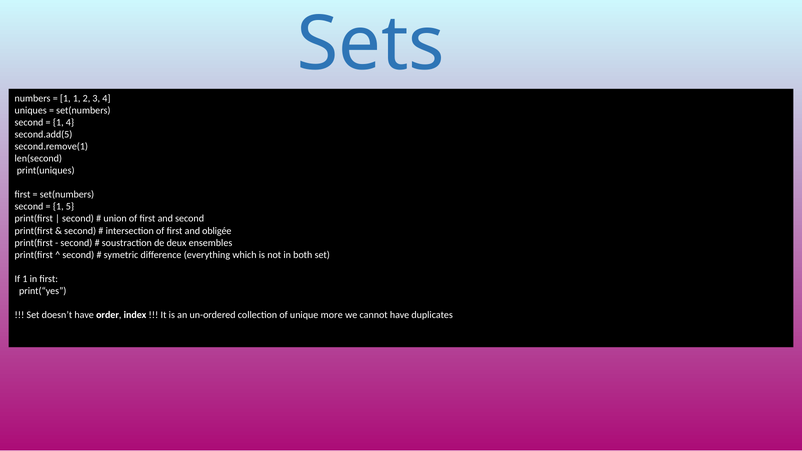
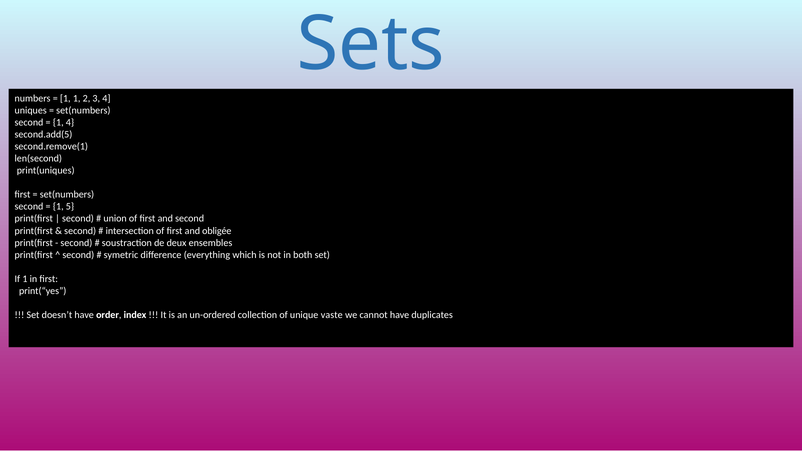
more: more -> vaste
